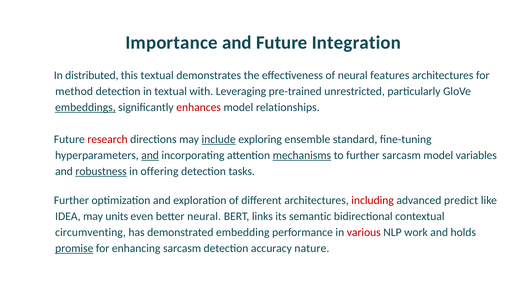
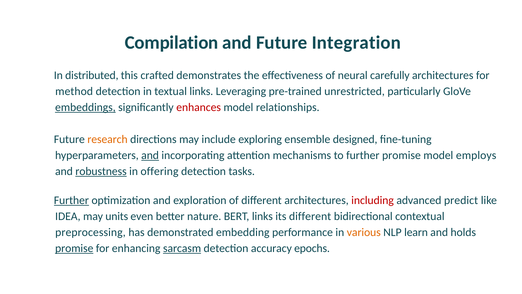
Importance: Importance -> Compilation
this textual: textual -> crafted
features: features -> carefully
textual with: with -> links
research colour: red -> orange
include underline: present -> none
standard: standard -> designed
mechanisms underline: present -> none
further sarcasm: sarcasm -> promise
variables: variables -> employs
Further at (71, 200) underline: none -> present
better neural: neural -> nature
its semantic: semantic -> different
circumventing: circumventing -> preprocessing
various colour: red -> orange
work: work -> learn
sarcasm at (182, 248) underline: none -> present
nature: nature -> epochs
